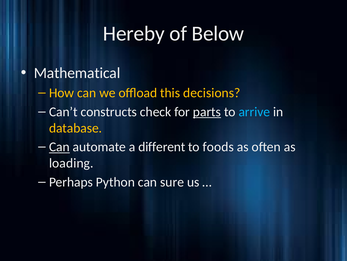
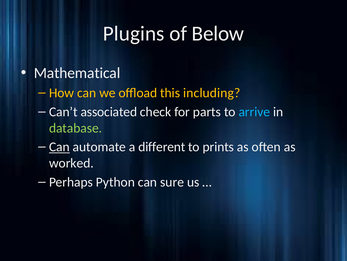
Hereby: Hereby -> Plugins
decisions: decisions -> including
constructs: constructs -> associated
parts underline: present -> none
database colour: yellow -> light green
foods: foods -> prints
loading: loading -> worked
